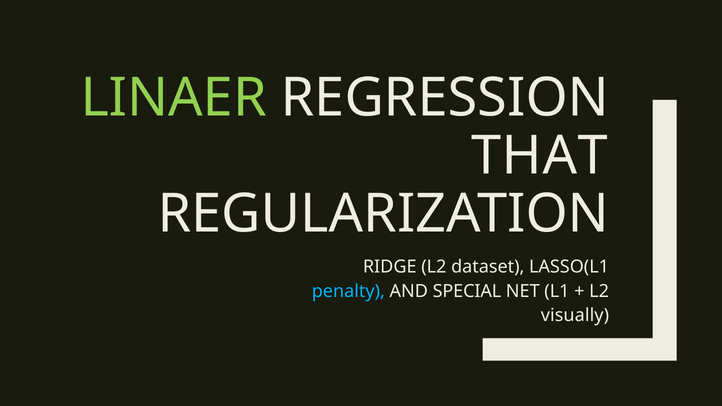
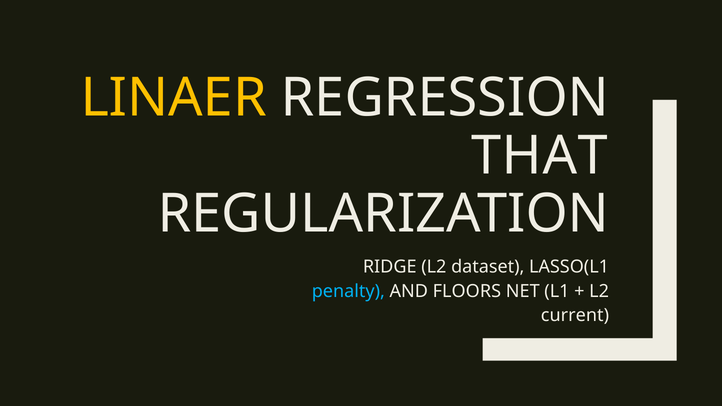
LINAER colour: light green -> yellow
SPECIAL: SPECIAL -> FLOORS
visually: visually -> current
